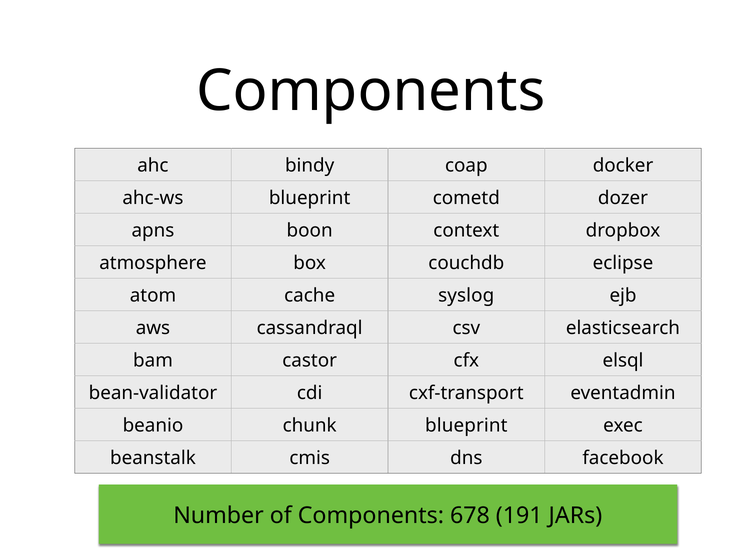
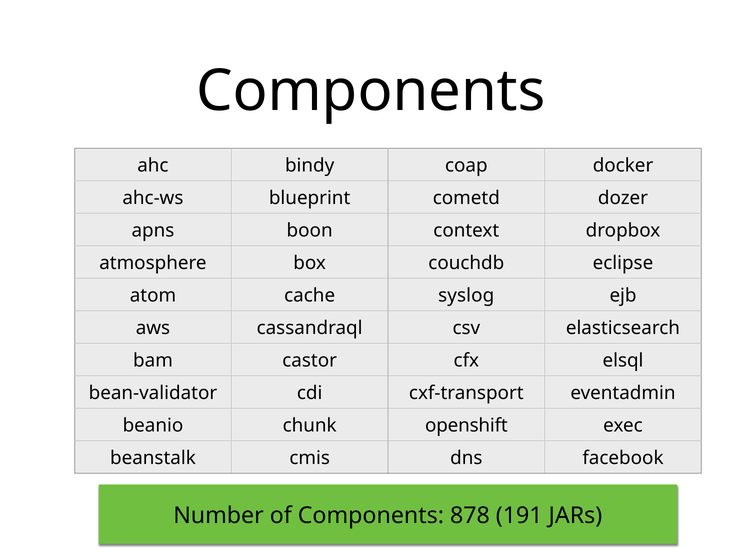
chunk blueprint: blueprint -> openshift
678: 678 -> 878
